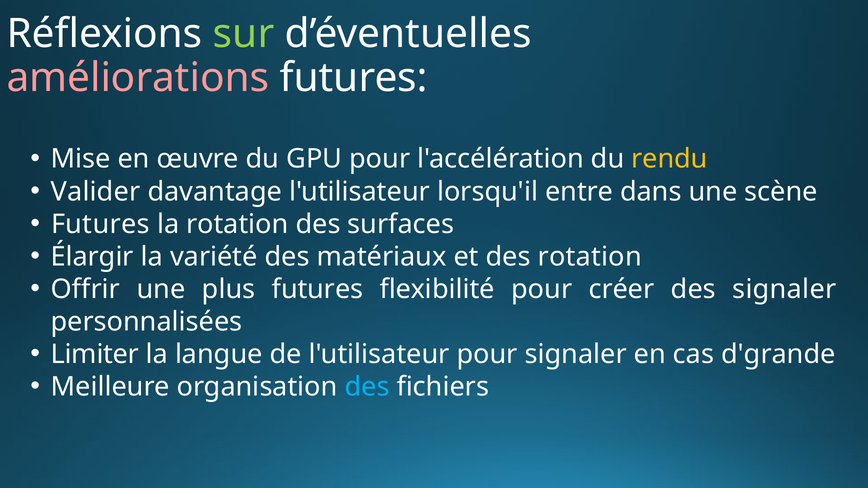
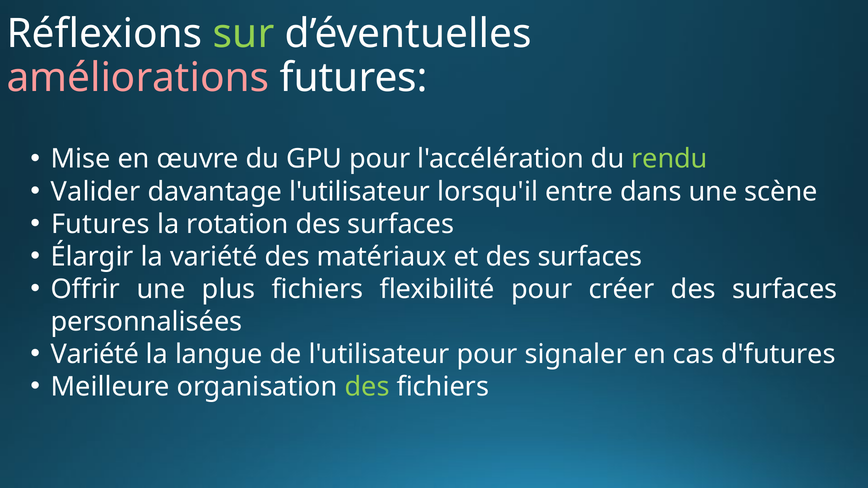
rendu colour: yellow -> light green
et des rotation: rotation -> surfaces
plus futures: futures -> fichiers
créer des signaler: signaler -> surfaces
Limiter at (95, 354): Limiter -> Variété
d'grande: d'grande -> d'futures
des at (367, 387) colour: light blue -> light green
